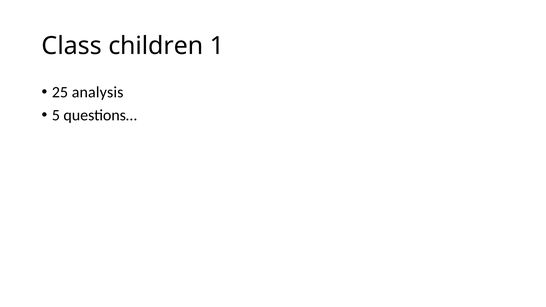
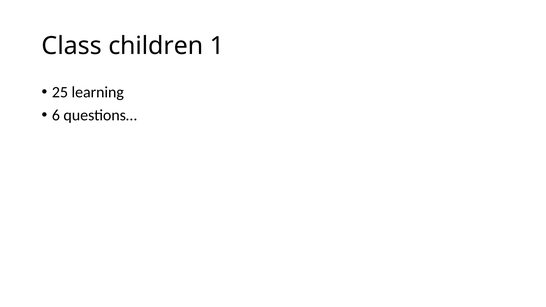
analysis: analysis -> learning
5: 5 -> 6
